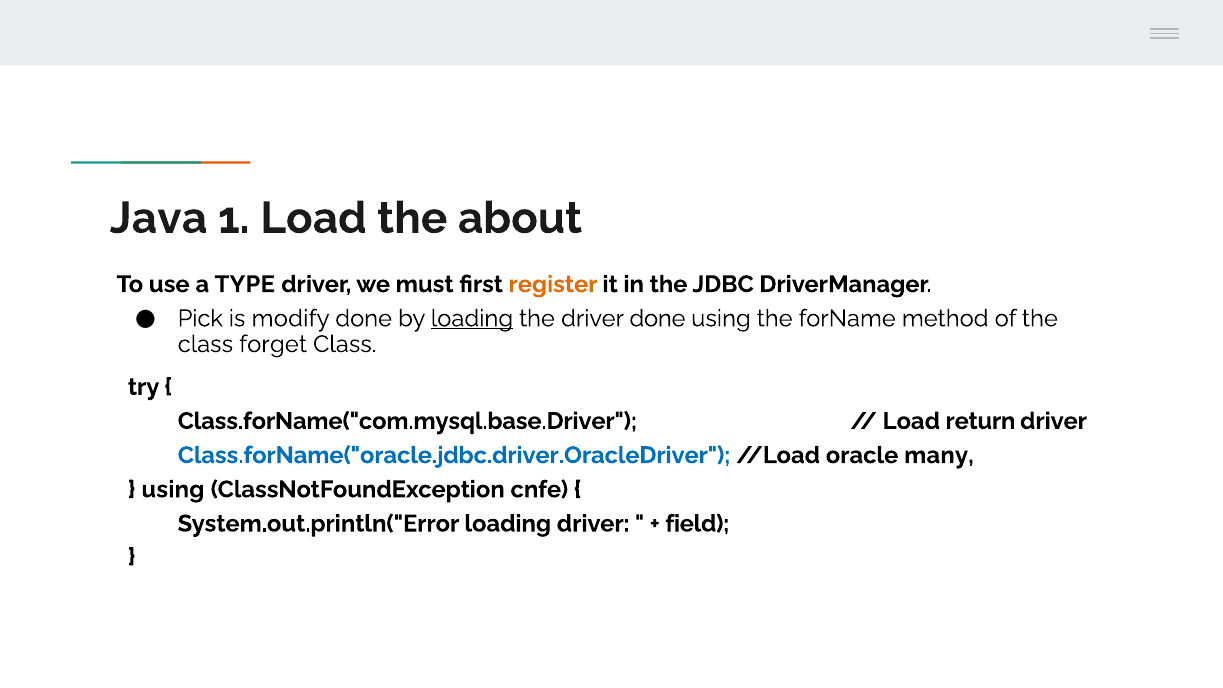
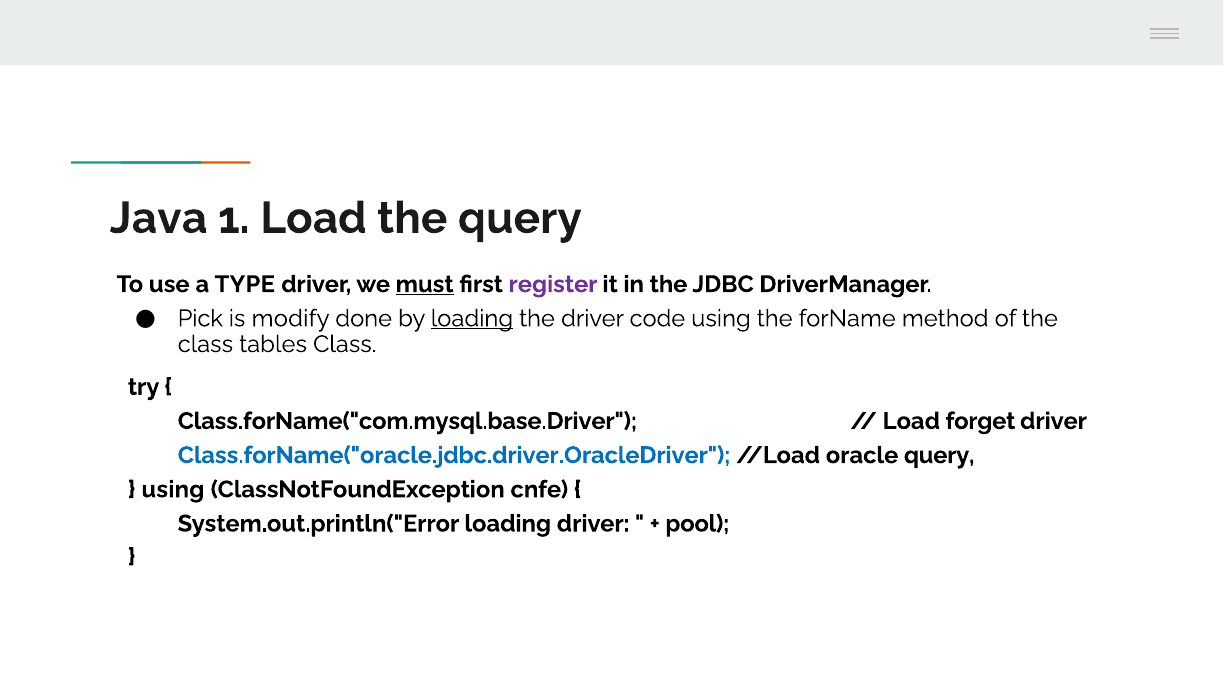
the about: about -> query
must underline: none -> present
register colour: orange -> purple
driver done: done -> code
forget: forget -> tables
return: return -> forget
oracle many: many -> query
field: field -> pool
